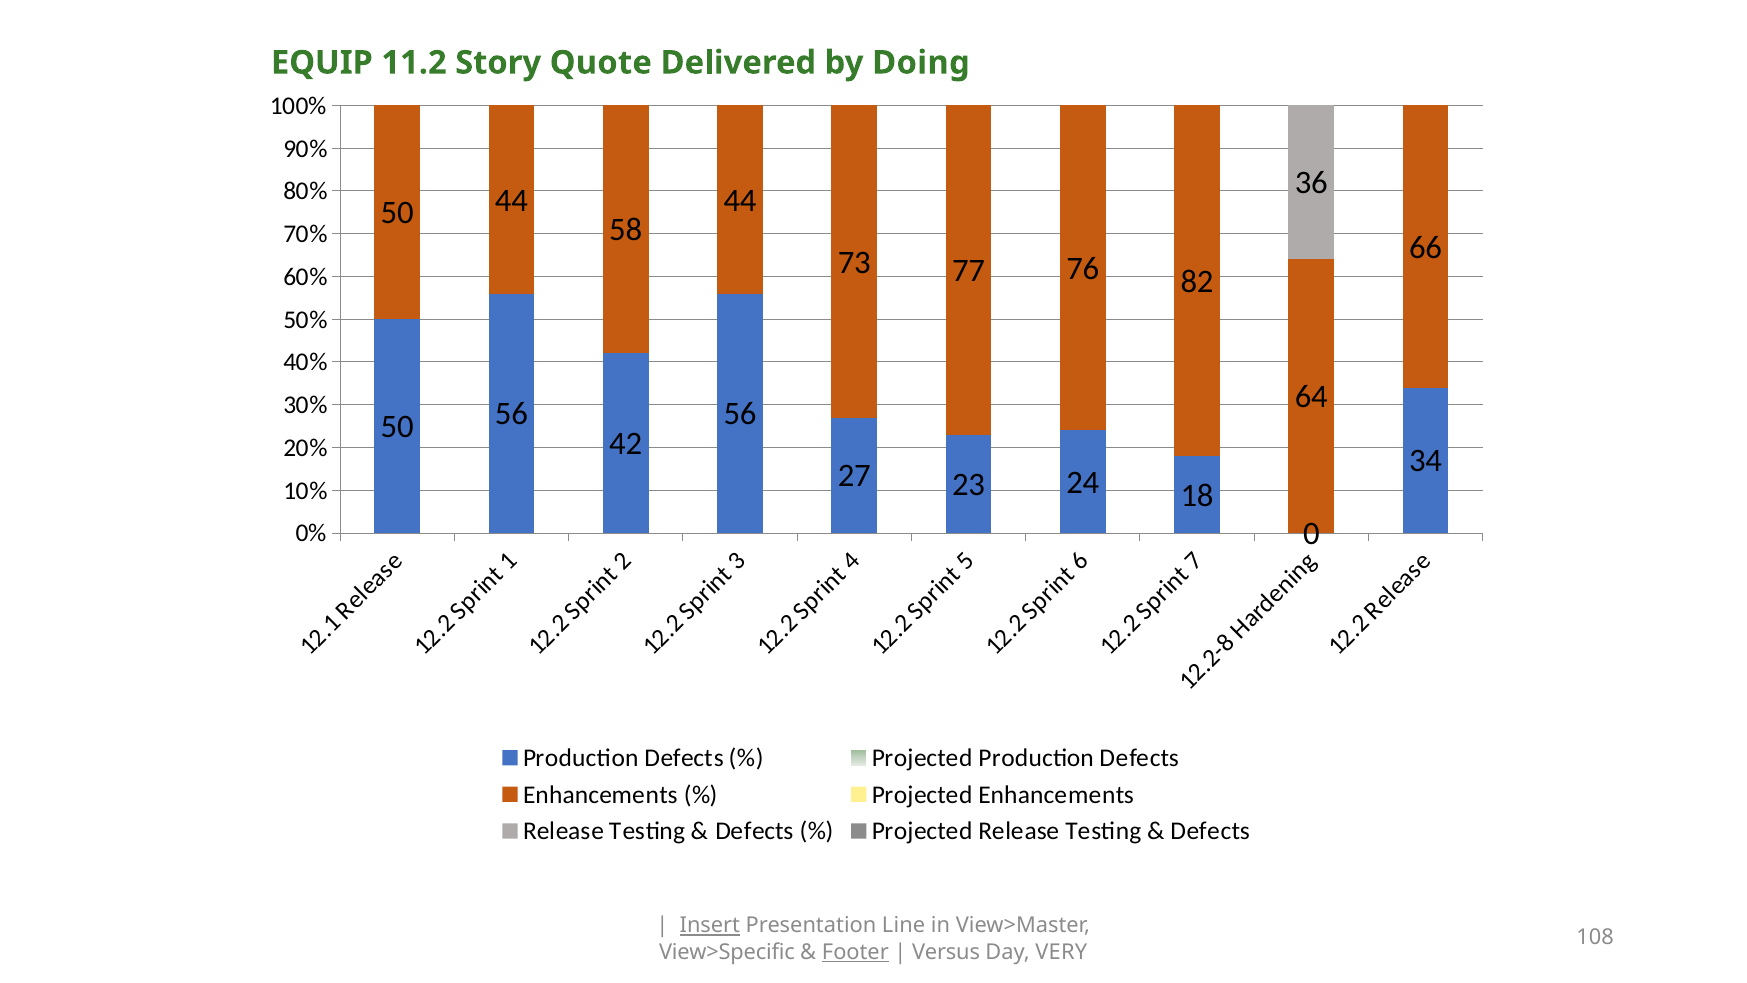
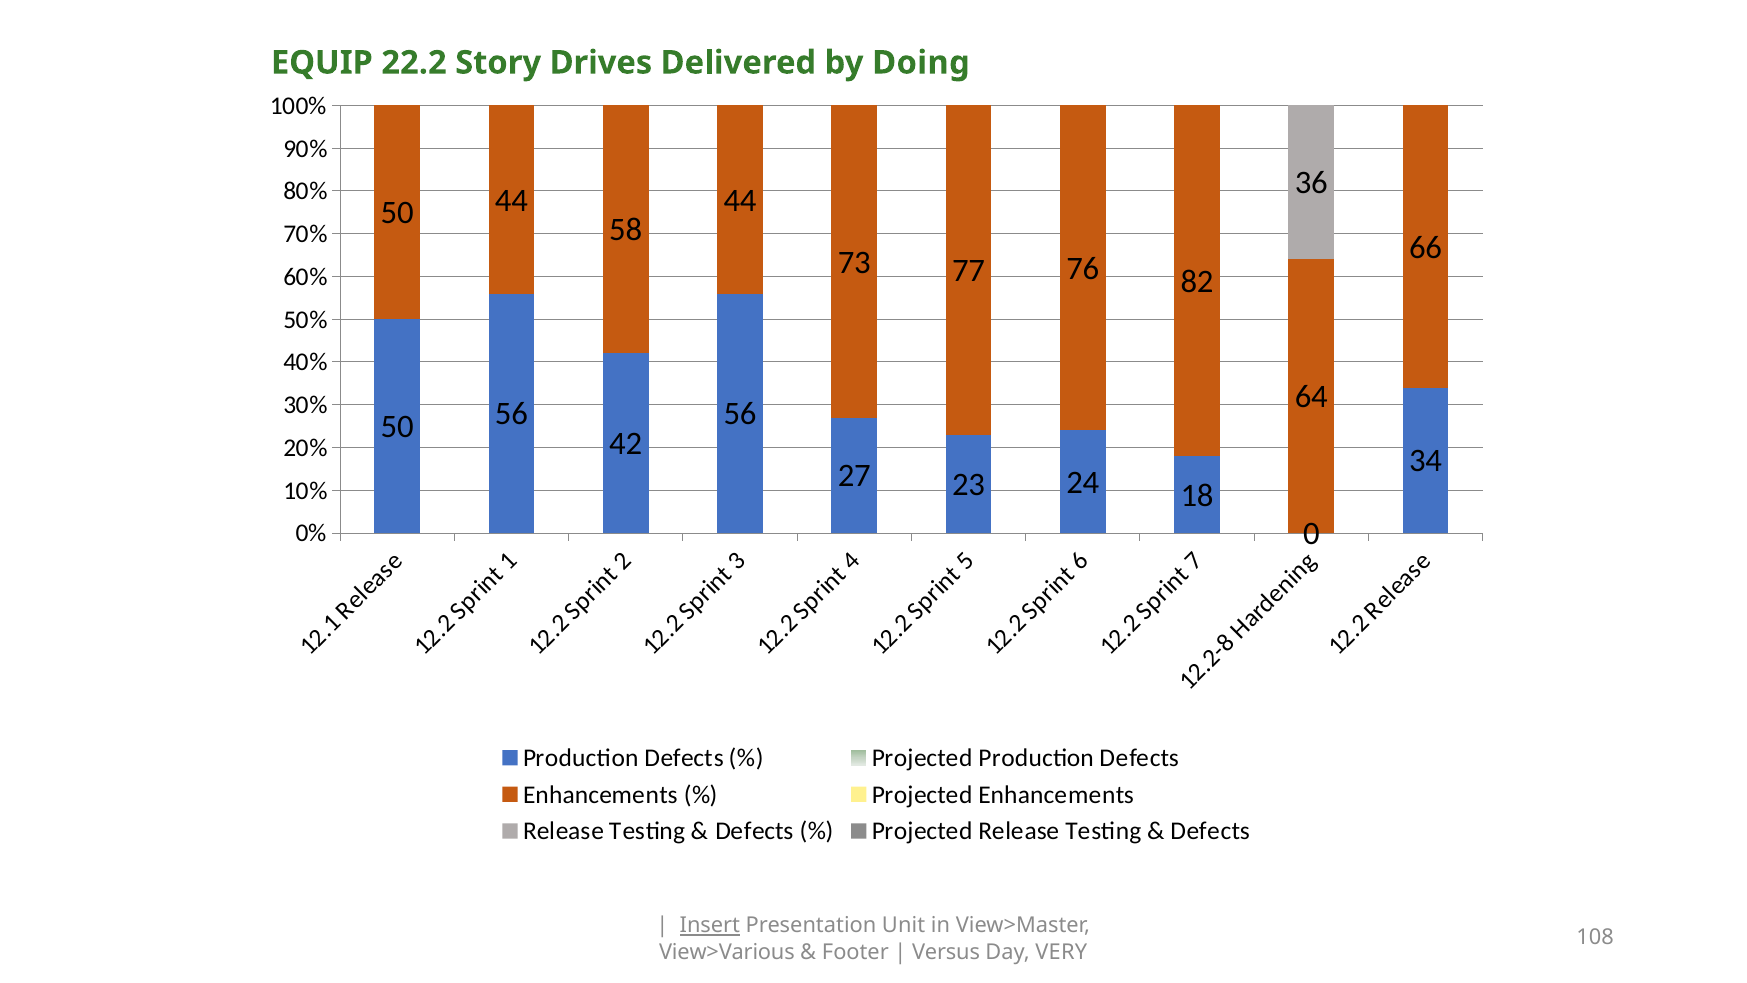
11.2: 11.2 -> 22.2
Quote: Quote -> Drives
Line: Line -> Unit
View>Specific: View>Specific -> View>Various
Footer underline: present -> none
